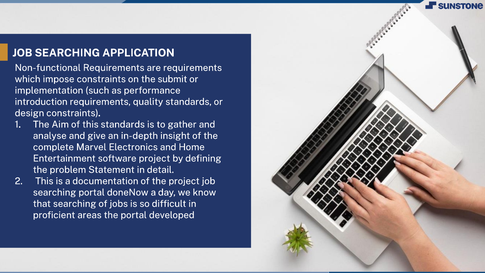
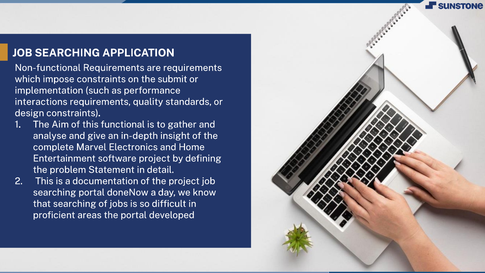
introduction: introduction -> interactions
this standards: standards -> functional
